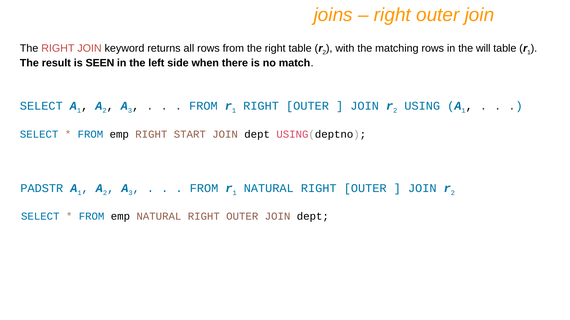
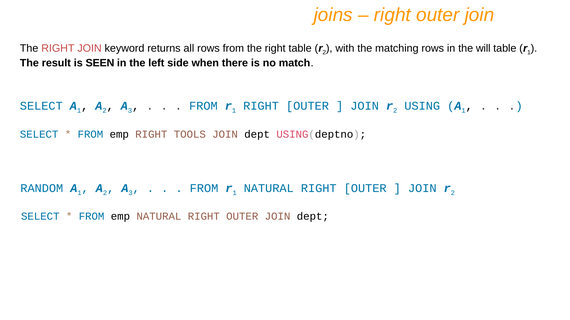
START: START -> TOOLS
PADSTR: PADSTR -> RANDOM
